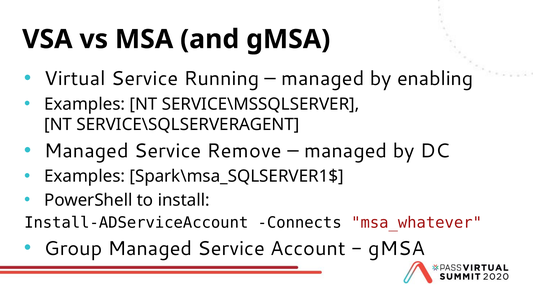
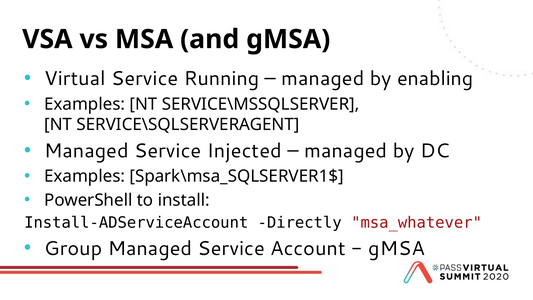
Remove: Remove -> Injected
Connects: Connects -> Directly
